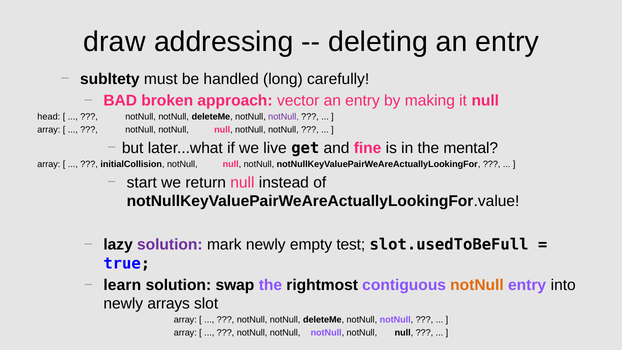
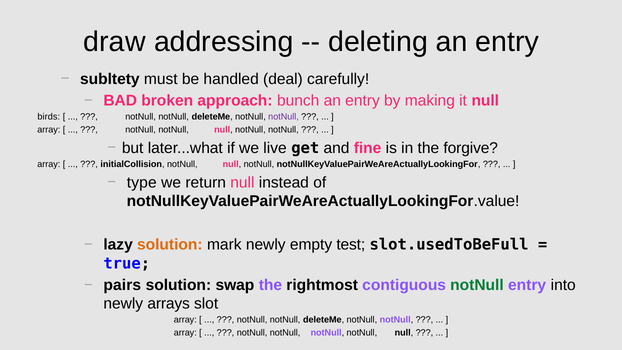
long: long -> deal
vector: vector -> bunch
head: head -> birds
mental: mental -> forgive
start: start -> type
solution at (170, 245) colour: purple -> orange
learn: learn -> pairs
notNull at (477, 285) colour: orange -> green
